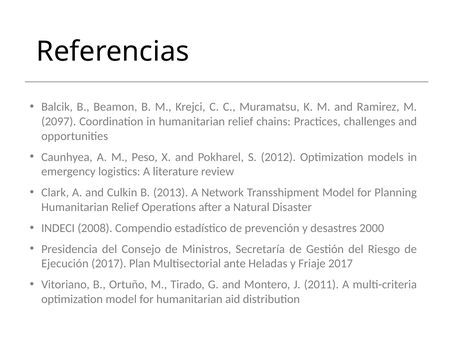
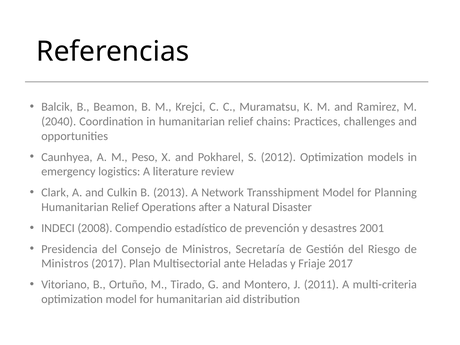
2097: 2097 -> 2040
2000: 2000 -> 2001
Ejecución at (65, 264): Ejecución -> Ministros
